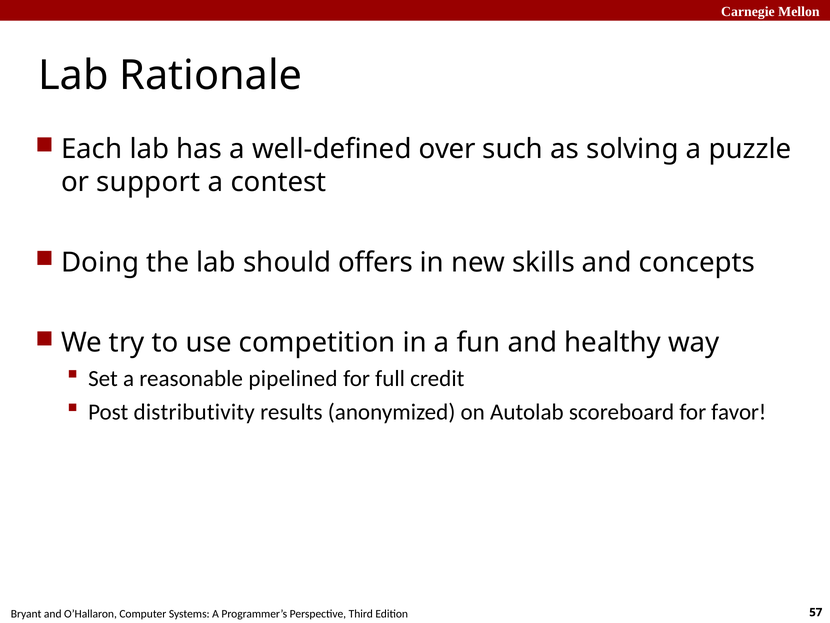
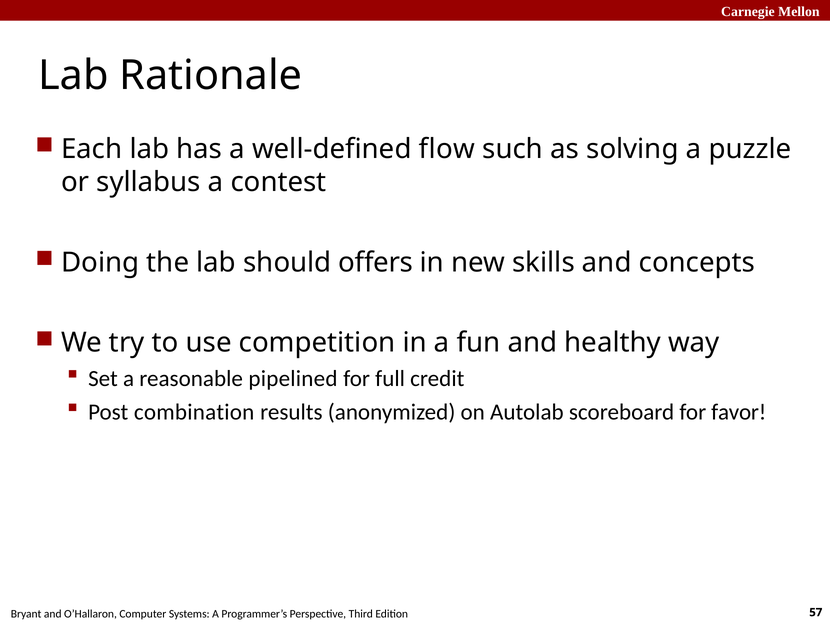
over: over -> flow
support: support -> syllabus
distributivity: distributivity -> combination
